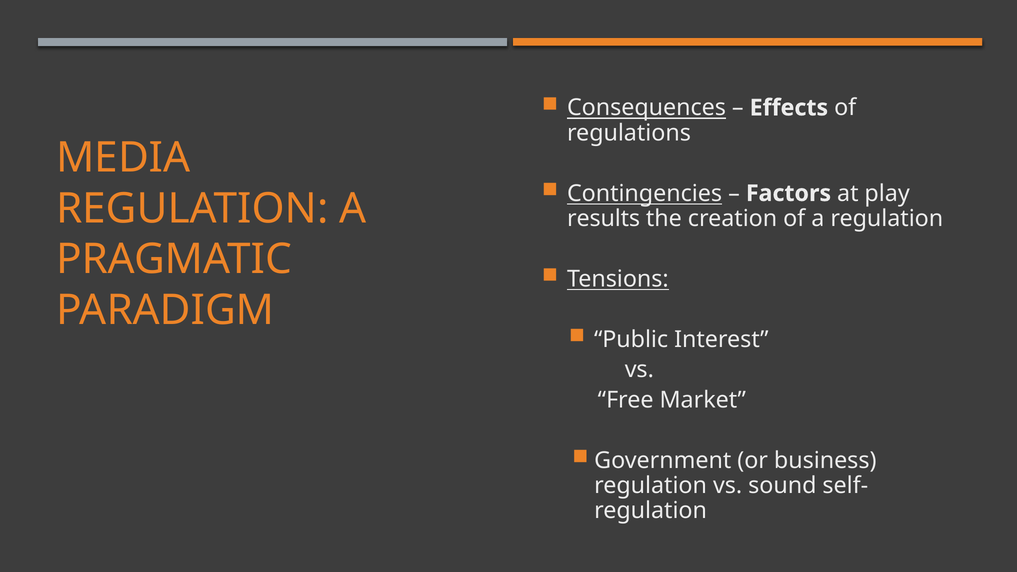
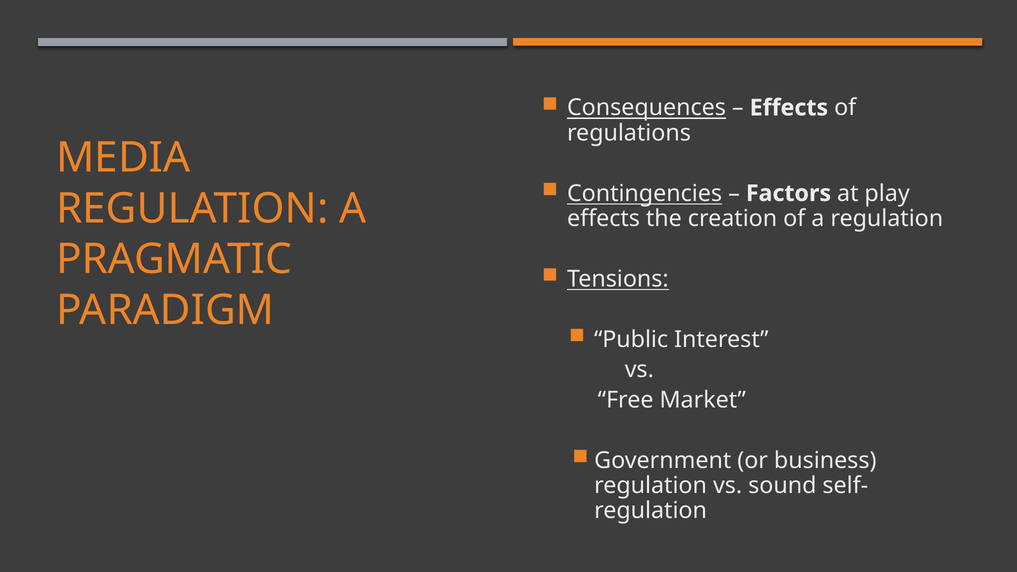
results at (604, 219): results -> effects
